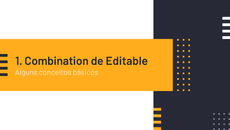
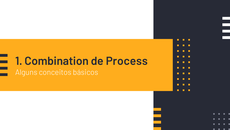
Editable: Editable -> Process
